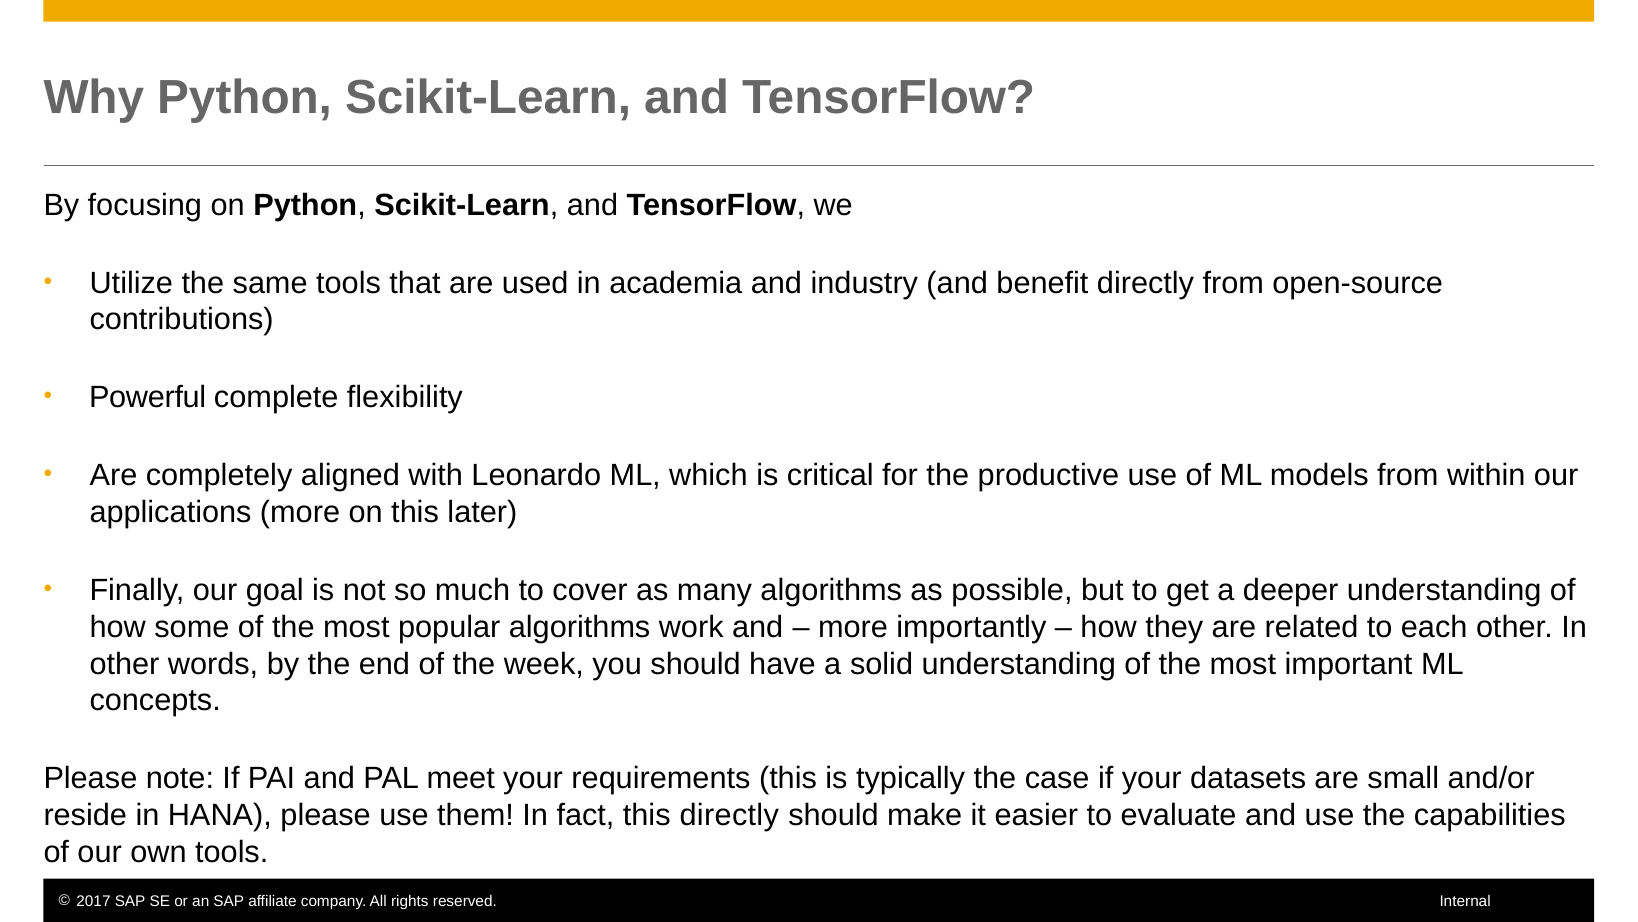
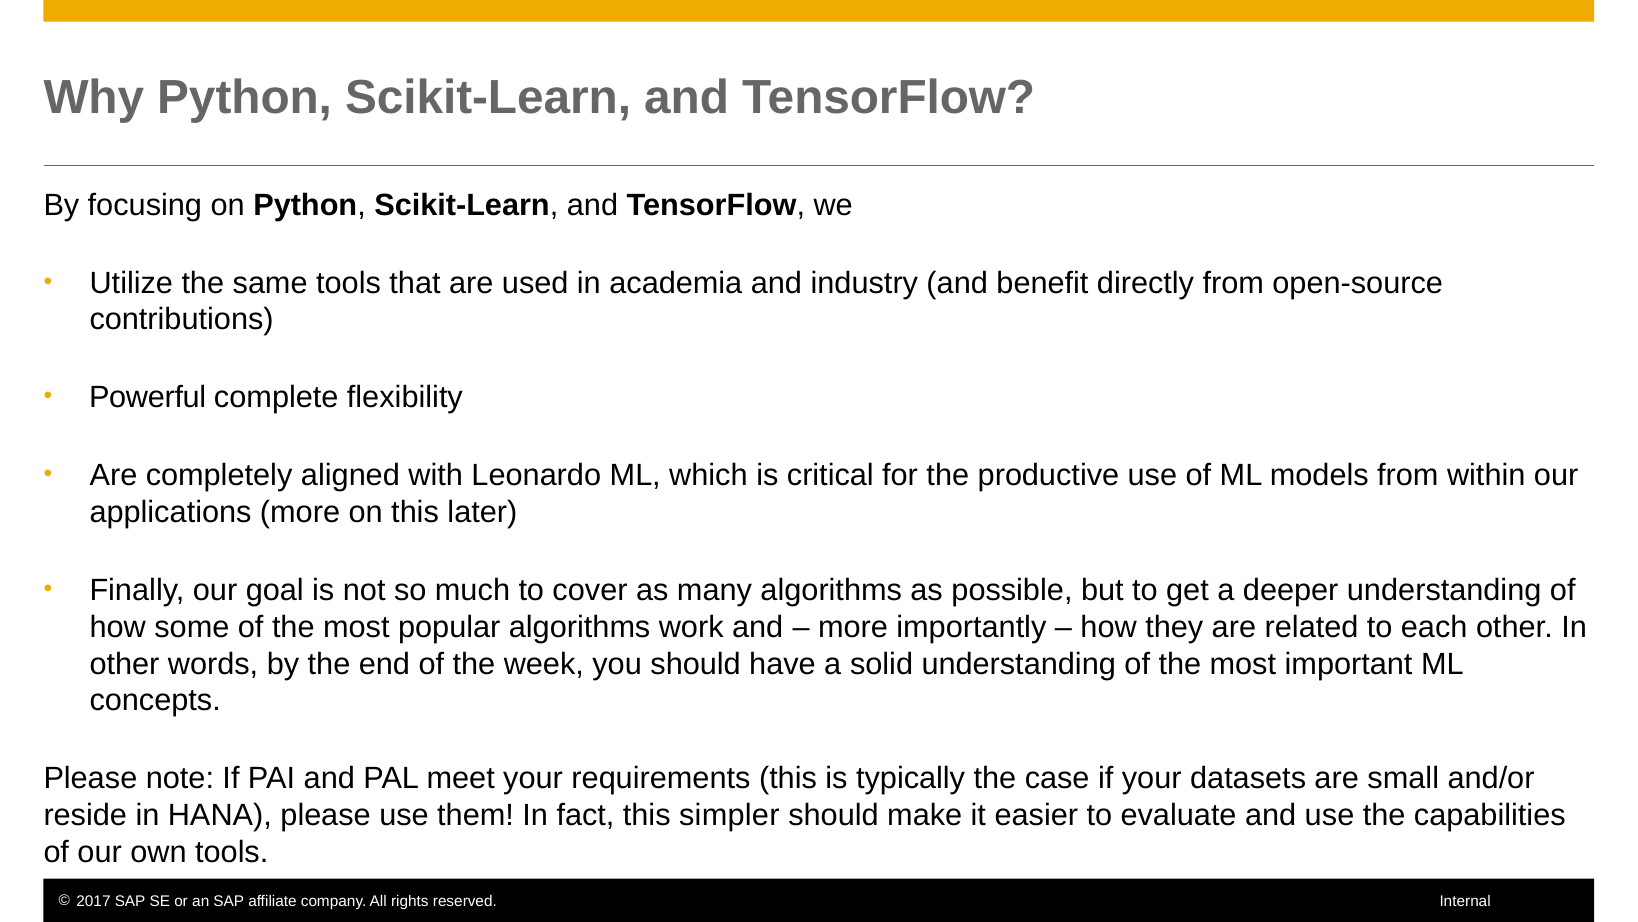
this directly: directly -> simpler
